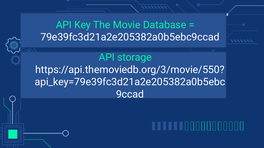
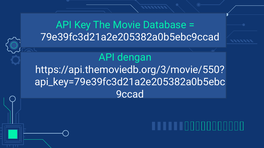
storage: storage -> dengan
